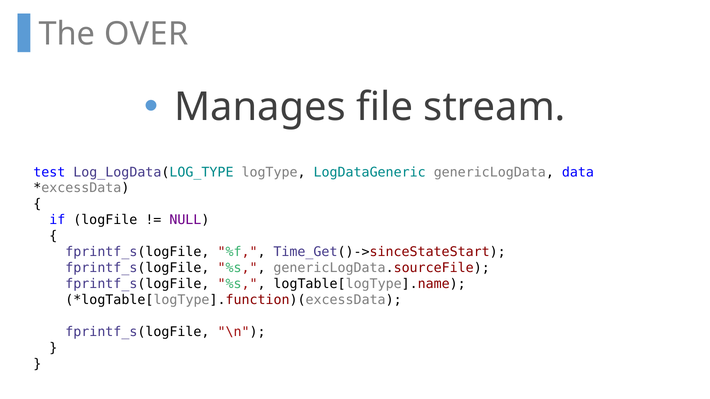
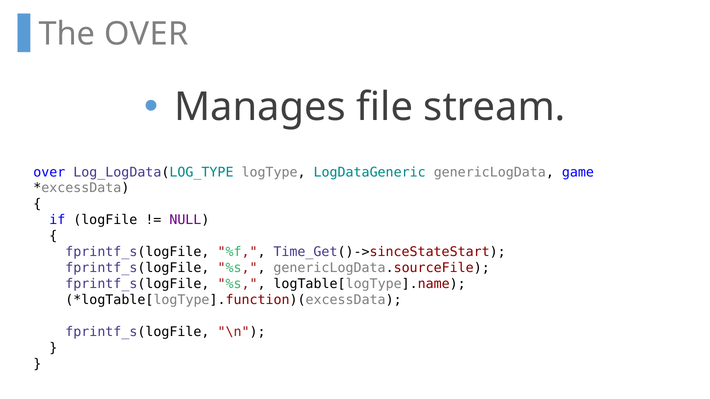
test at (49, 172): test -> over
data: data -> game
